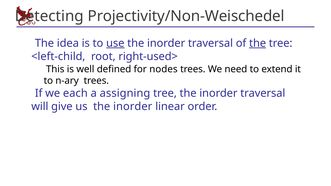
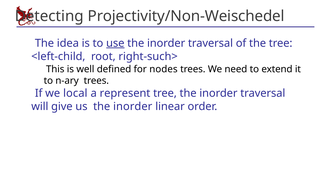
the at (258, 43) underline: present -> none
right-used>: right-used> -> right-such>
each: each -> local
assigning: assigning -> represent
